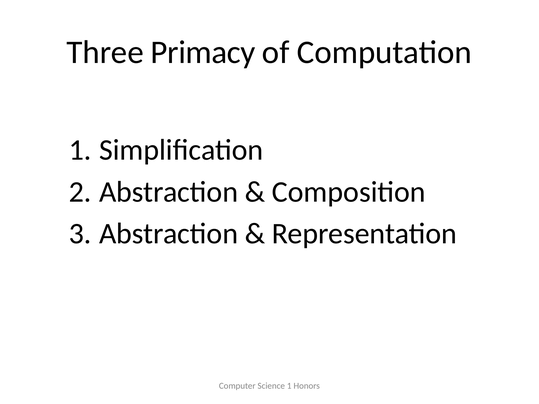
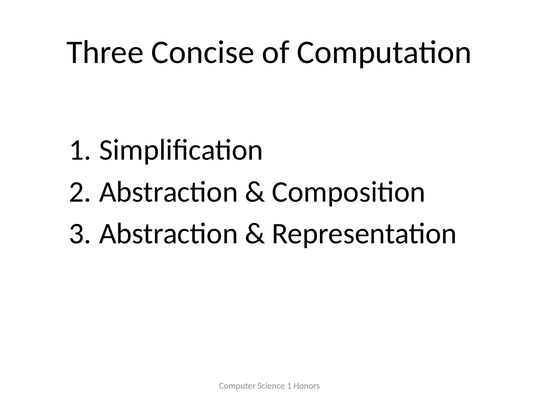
Primacy: Primacy -> Concise
